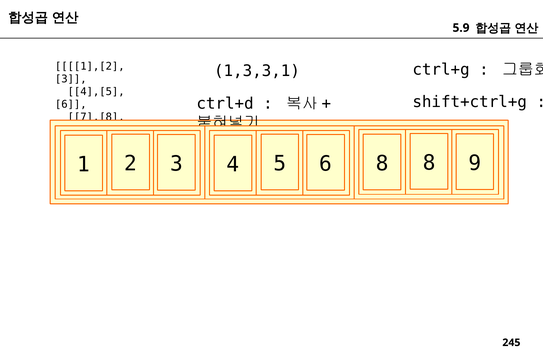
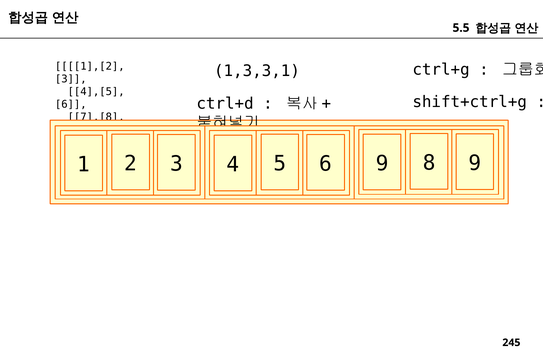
5.9: 5.9 -> 5.5
6 8: 8 -> 9
